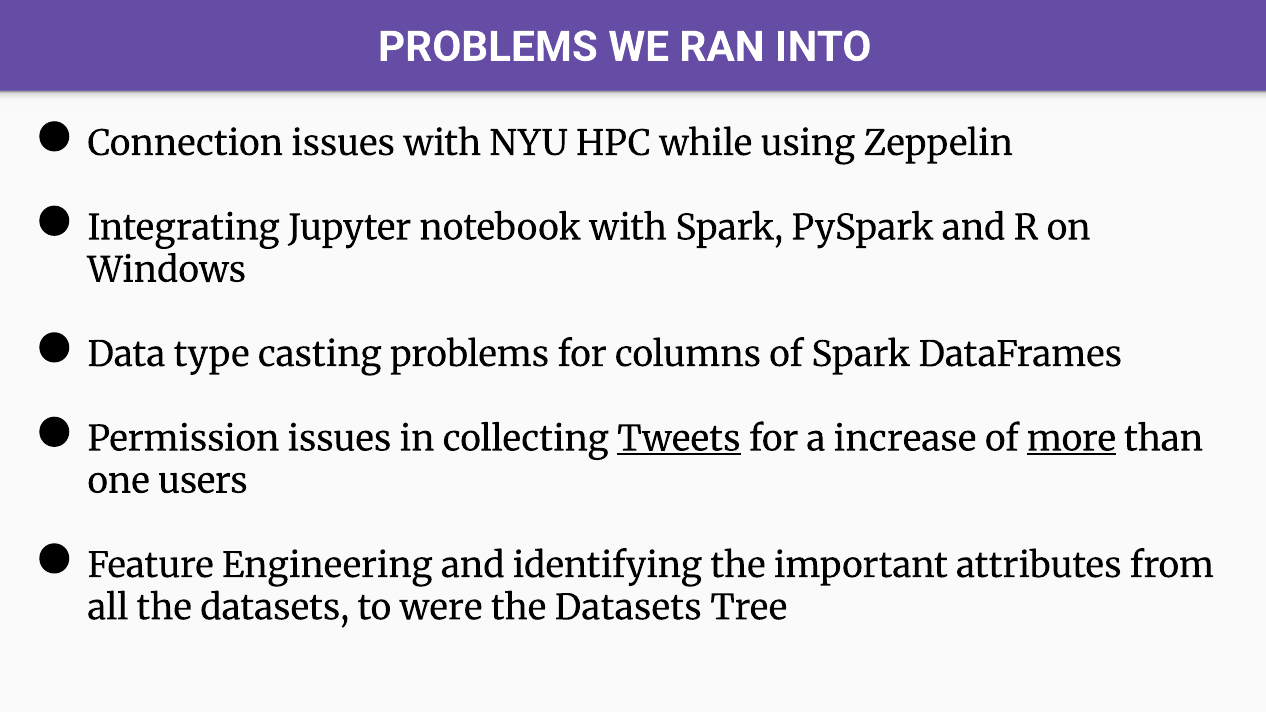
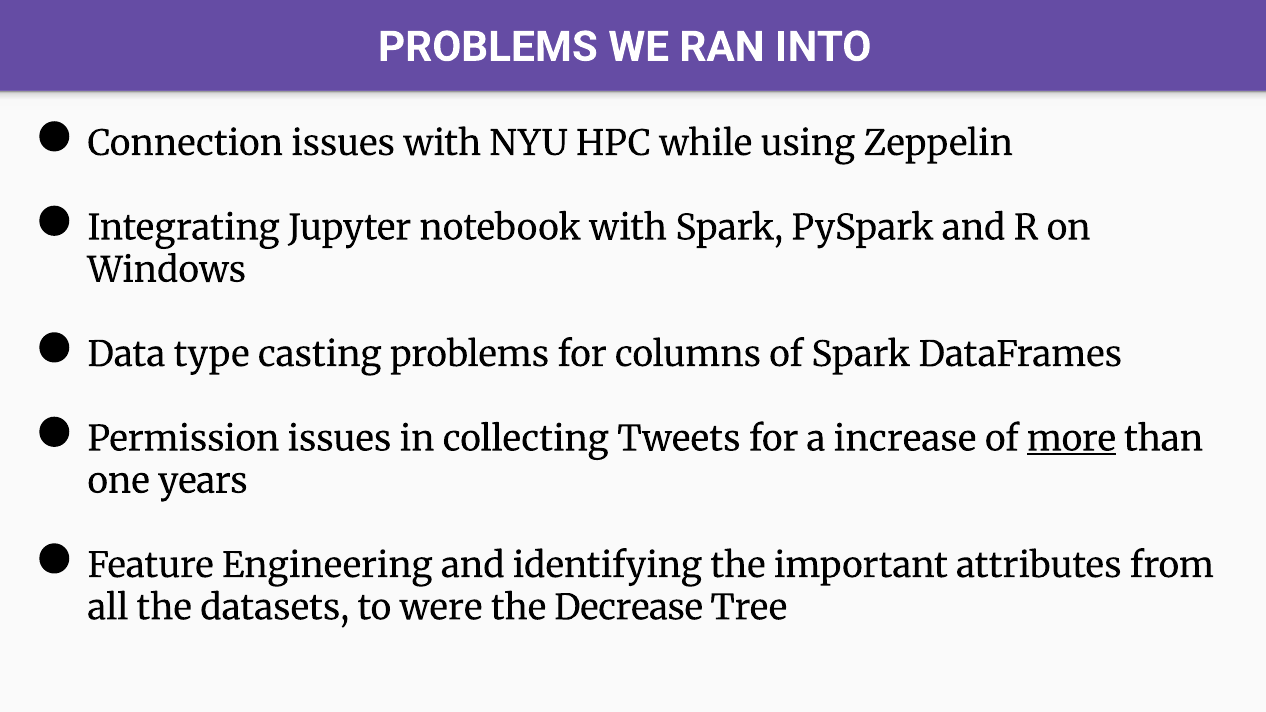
Tweets underline: present -> none
users: users -> years
Datasets at (628, 608): Datasets -> Decrease
